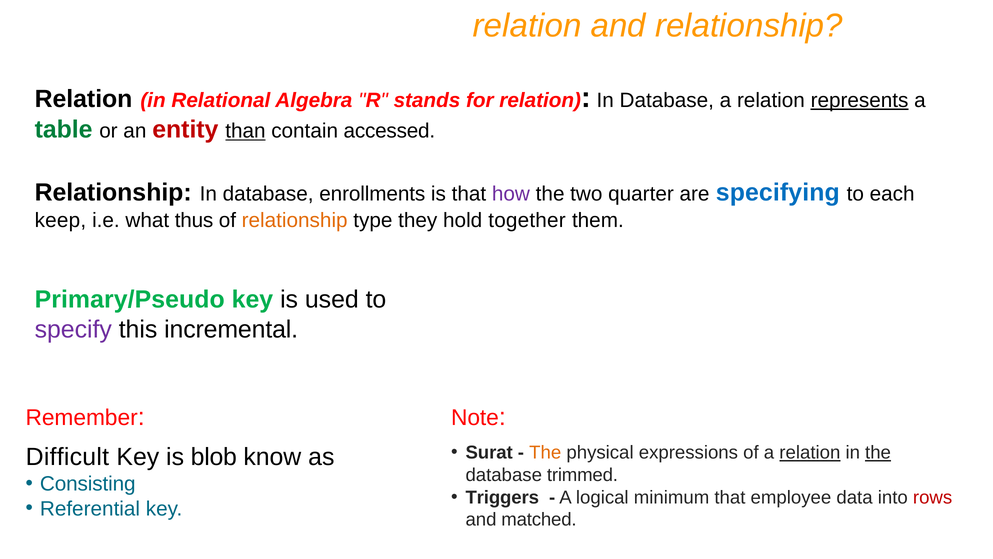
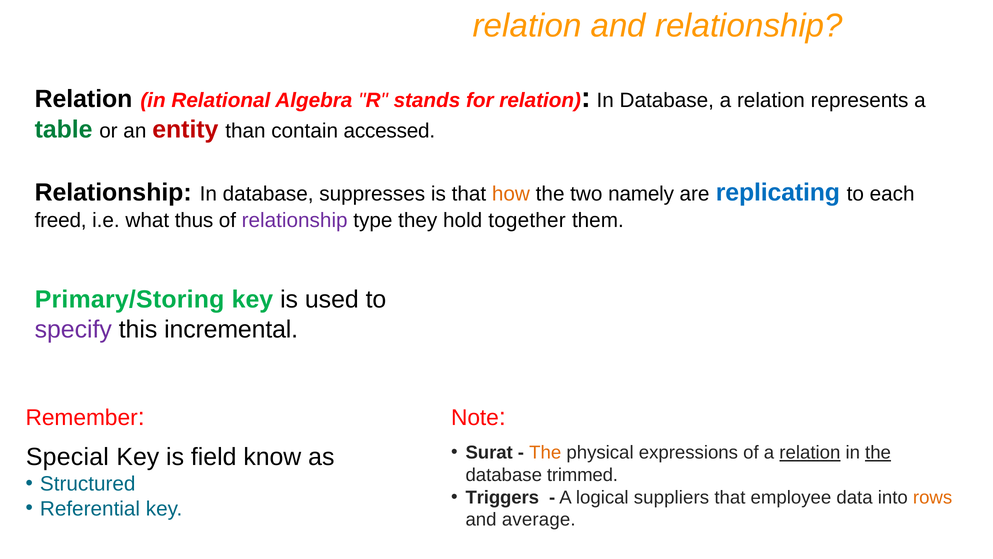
represents underline: present -> none
than underline: present -> none
enrollments: enrollments -> suppresses
how colour: purple -> orange
quarter: quarter -> namely
specifying: specifying -> replicating
keep: keep -> freed
relationship at (295, 220) colour: orange -> purple
Primary/Pseudo: Primary/Pseudo -> Primary/Storing
Difficult: Difficult -> Special
blob: blob -> field
Consisting: Consisting -> Structured
minimum: minimum -> suppliers
rows colour: red -> orange
matched: matched -> average
